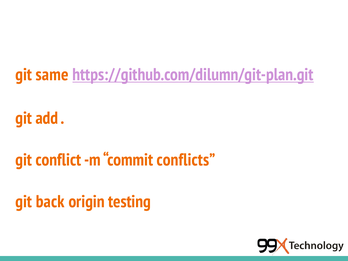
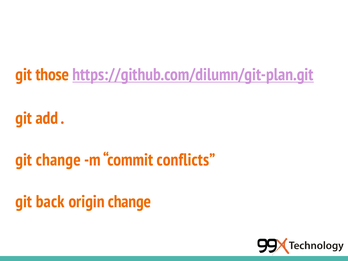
same: same -> those
git conflict: conflict -> change
origin testing: testing -> change
